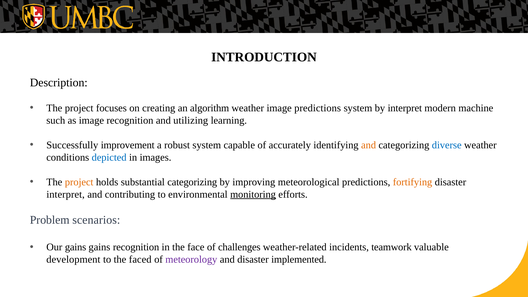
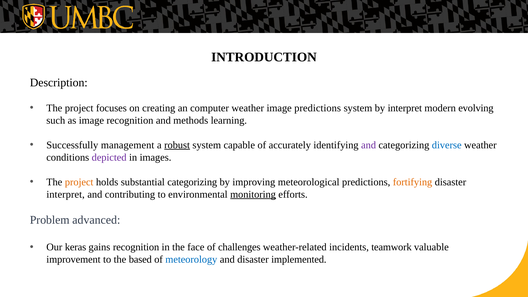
algorithm: algorithm -> computer
machine: machine -> evolving
utilizing: utilizing -> methods
improvement: improvement -> management
robust underline: none -> present
and at (369, 145) colour: orange -> purple
depicted colour: blue -> purple
scenarios: scenarios -> advanced
Our gains: gains -> keras
development: development -> improvement
faced: faced -> based
meteorology colour: purple -> blue
